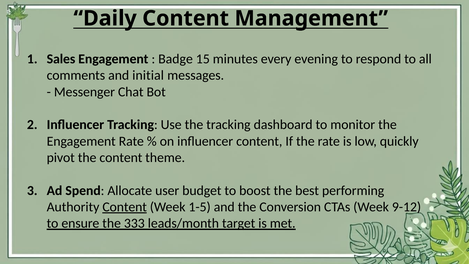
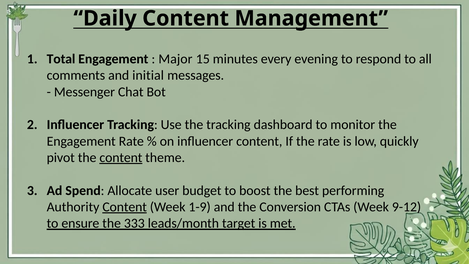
Sales: Sales -> Total
Badge: Badge -> Major
content at (121, 158) underline: none -> present
1-5: 1-5 -> 1-9
